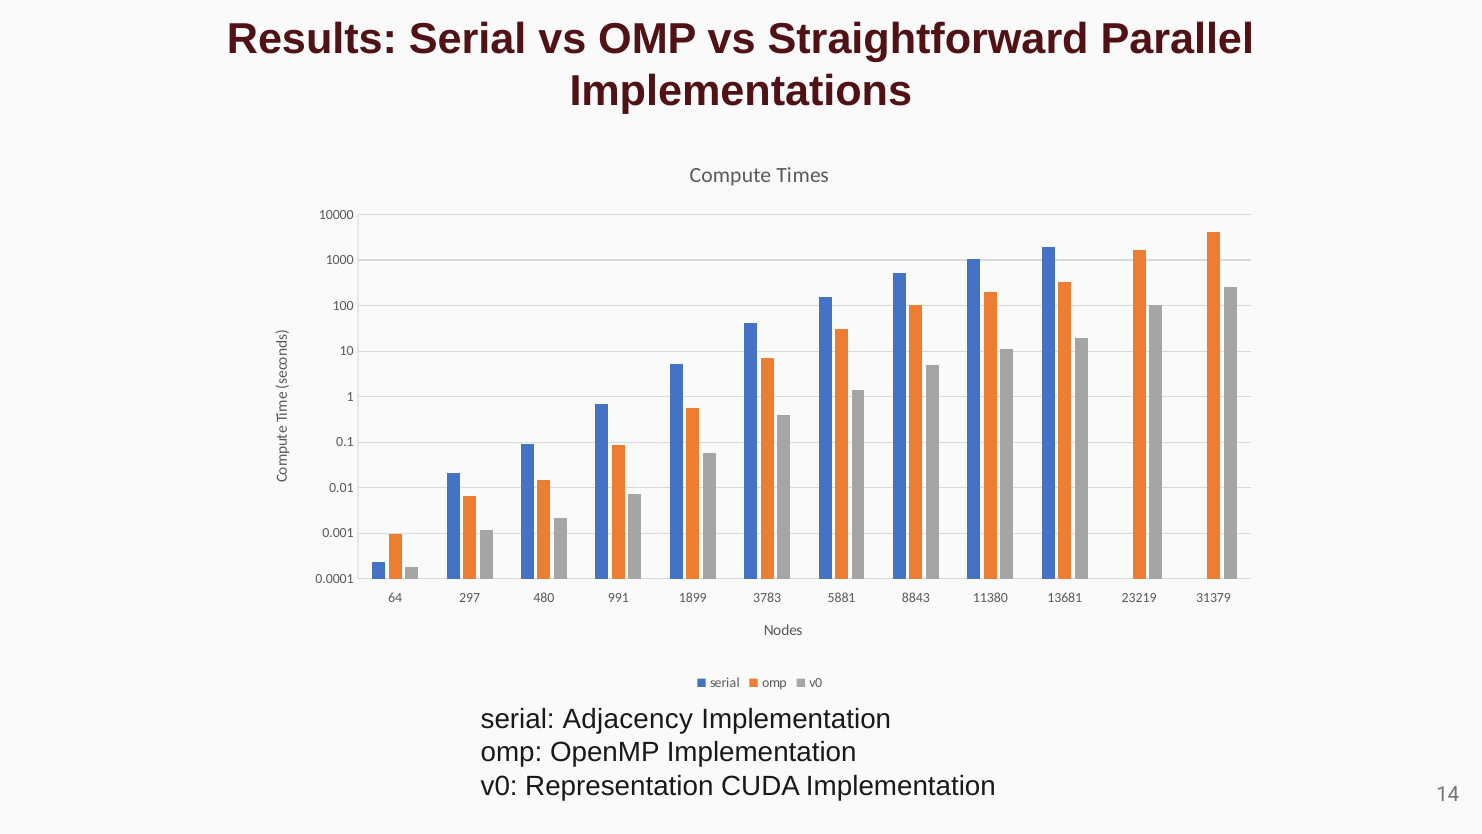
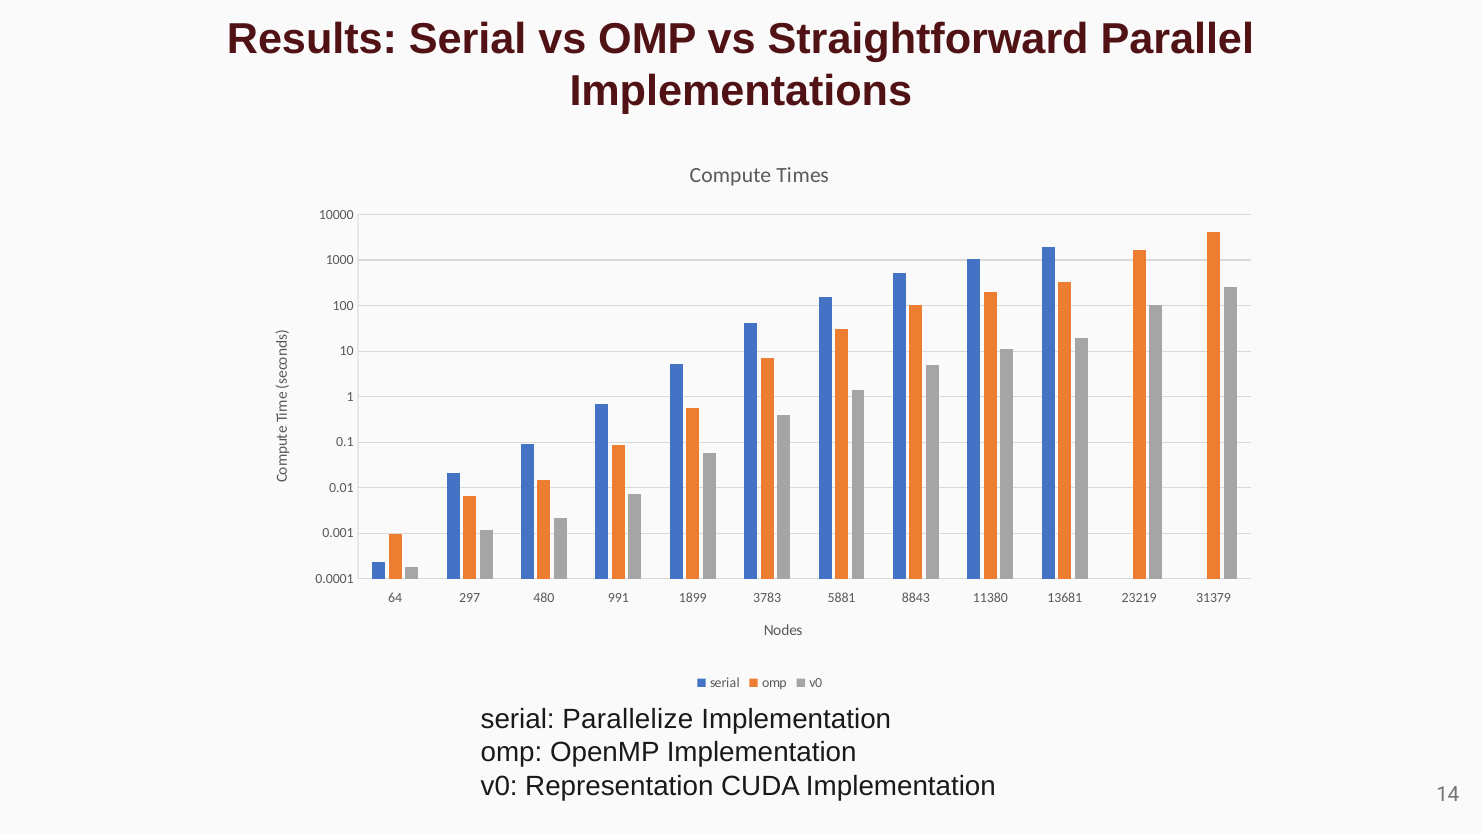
Adjacency: Adjacency -> Parallelize
